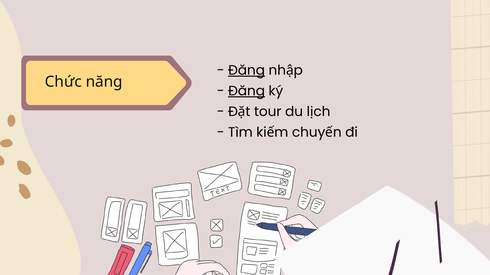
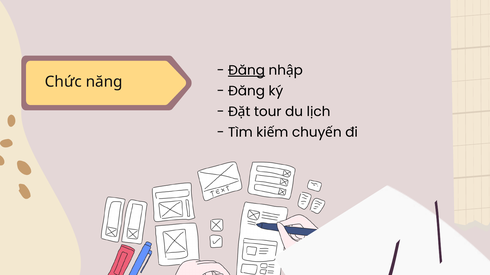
Đăng at (246, 91) underline: present -> none
